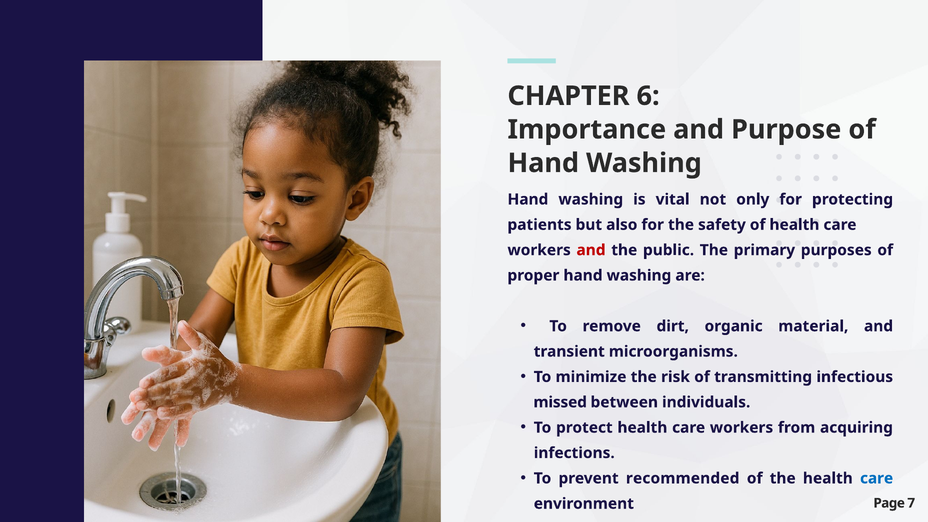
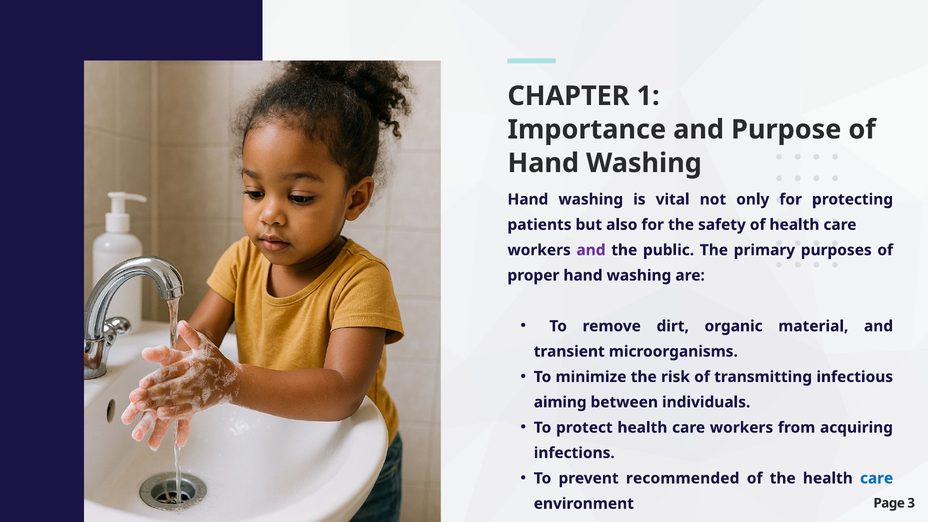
6: 6 -> 1
and at (591, 250) colour: red -> purple
missed: missed -> aiming
7: 7 -> 3
